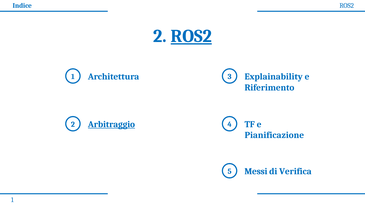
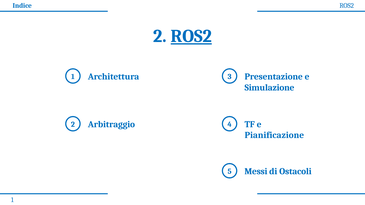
Explainability: Explainability -> Presentazione
Riferimento: Riferimento -> Simulazione
Arbitraggio underline: present -> none
Verifica: Verifica -> Ostacoli
